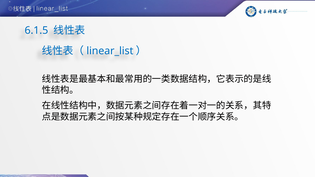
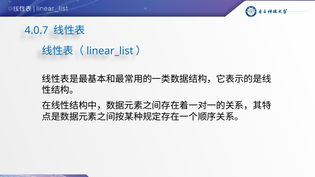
6.1.5: 6.1.5 -> 4.0.7
